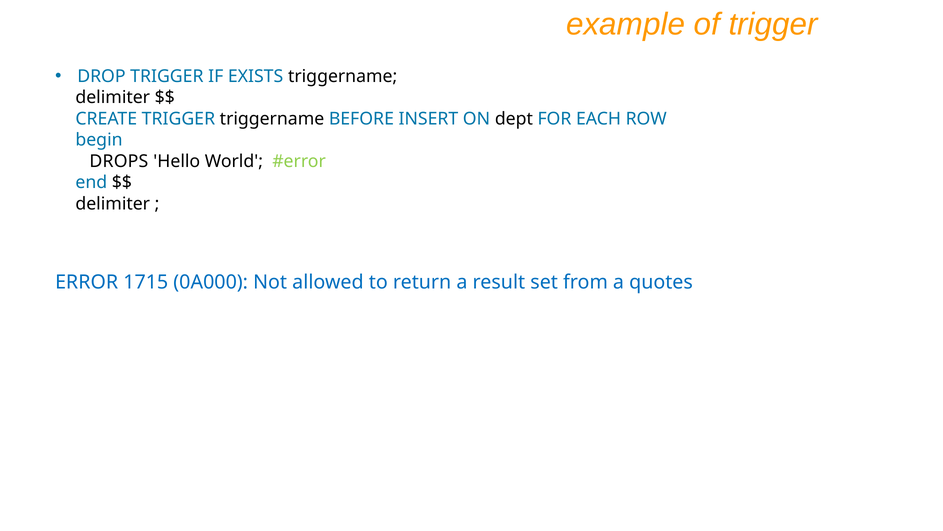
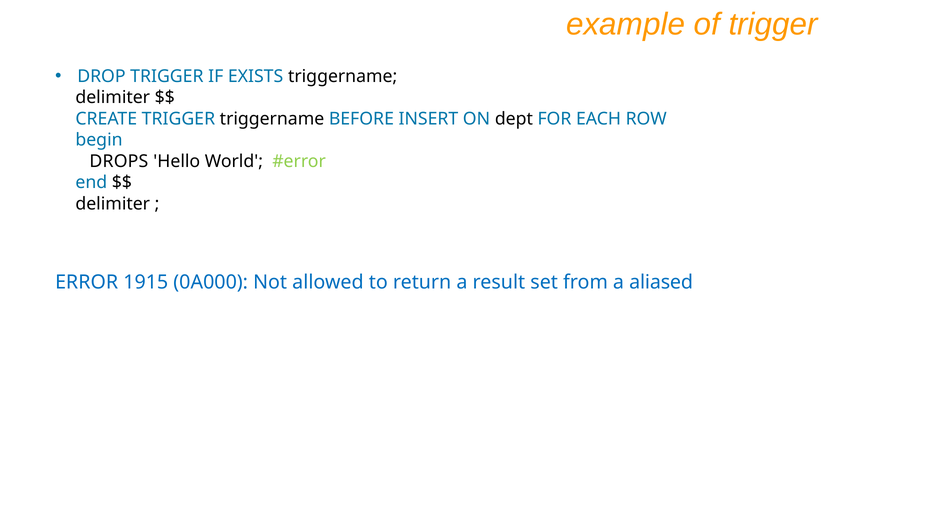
1715: 1715 -> 1915
quotes: quotes -> aliased
